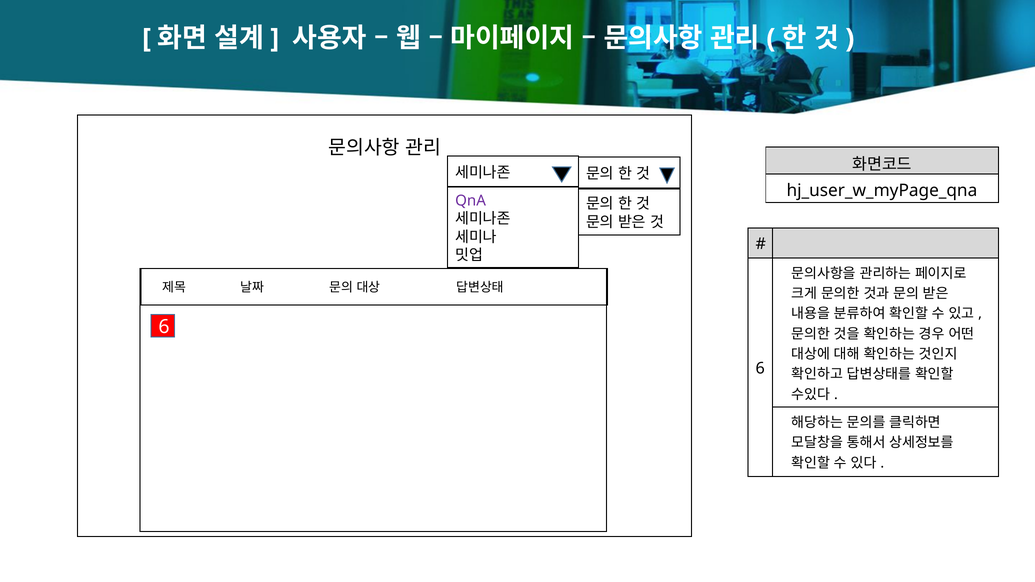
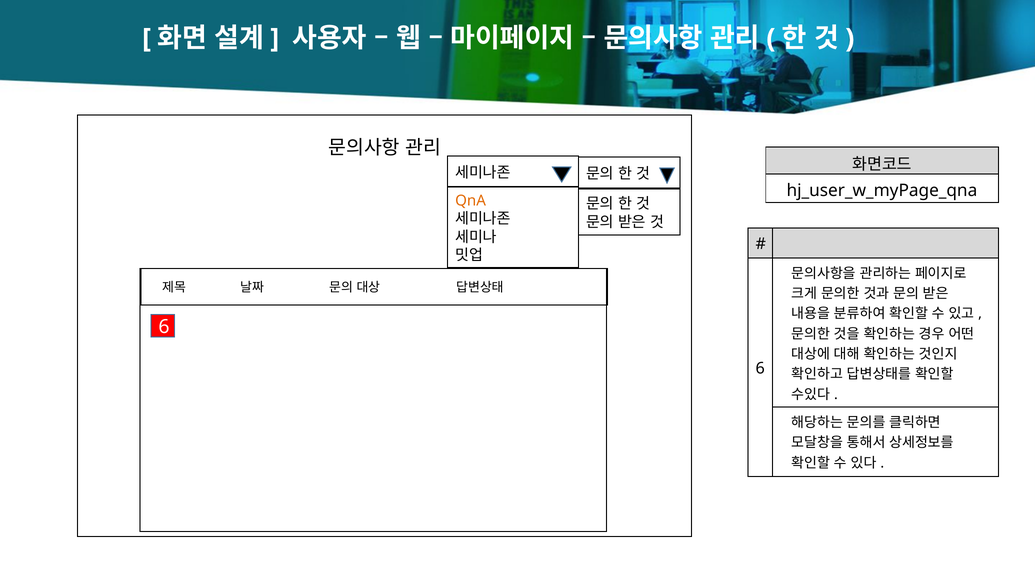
QnA colour: purple -> orange
